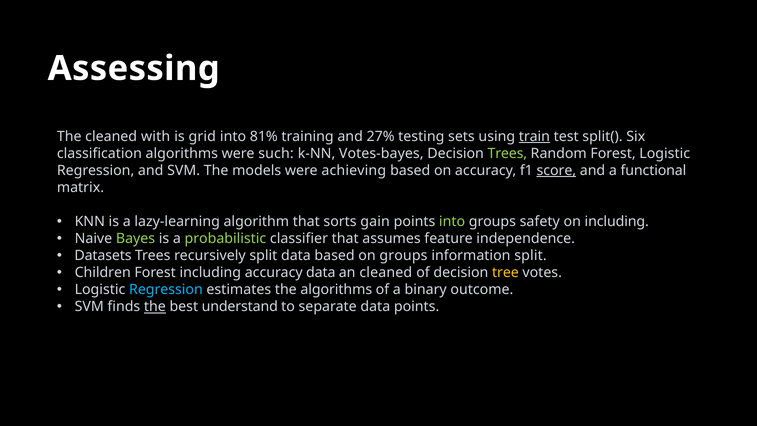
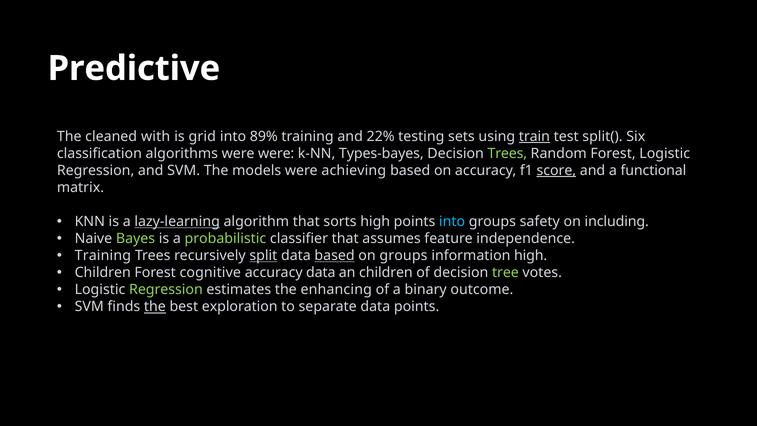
Assessing: Assessing -> Predictive
81%: 81% -> 89%
27%: 27% -> 22%
were such: such -> were
Votes-bayes: Votes-bayes -> Types-bayes
lazy-learning underline: none -> present
sorts gain: gain -> high
into at (452, 221) colour: light green -> light blue
Datasets at (103, 256): Datasets -> Training
split at (263, 256) underline: none -> present
based at (335, 256) underline: none -> present
information split: split -> high
Forest including: including -> cognitive
an cleaned: cleaned -> children
tree colour: yellow -> light green
Regression at (166, 290) colour: light blue -> light green
the algorithms: algorithms -> enhancing
understand: understand -> exploration
